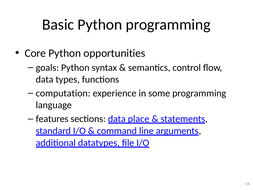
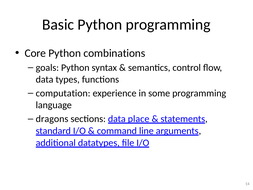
opportunities: opportunities -> combinations
features: features -> dragons
